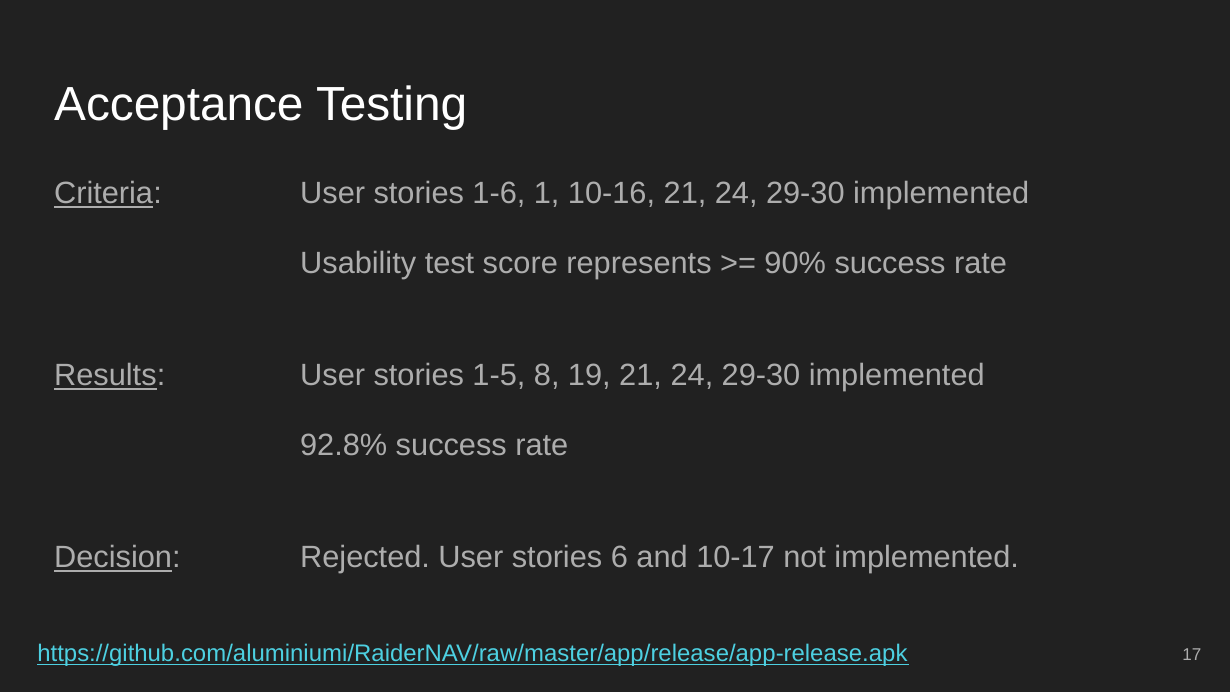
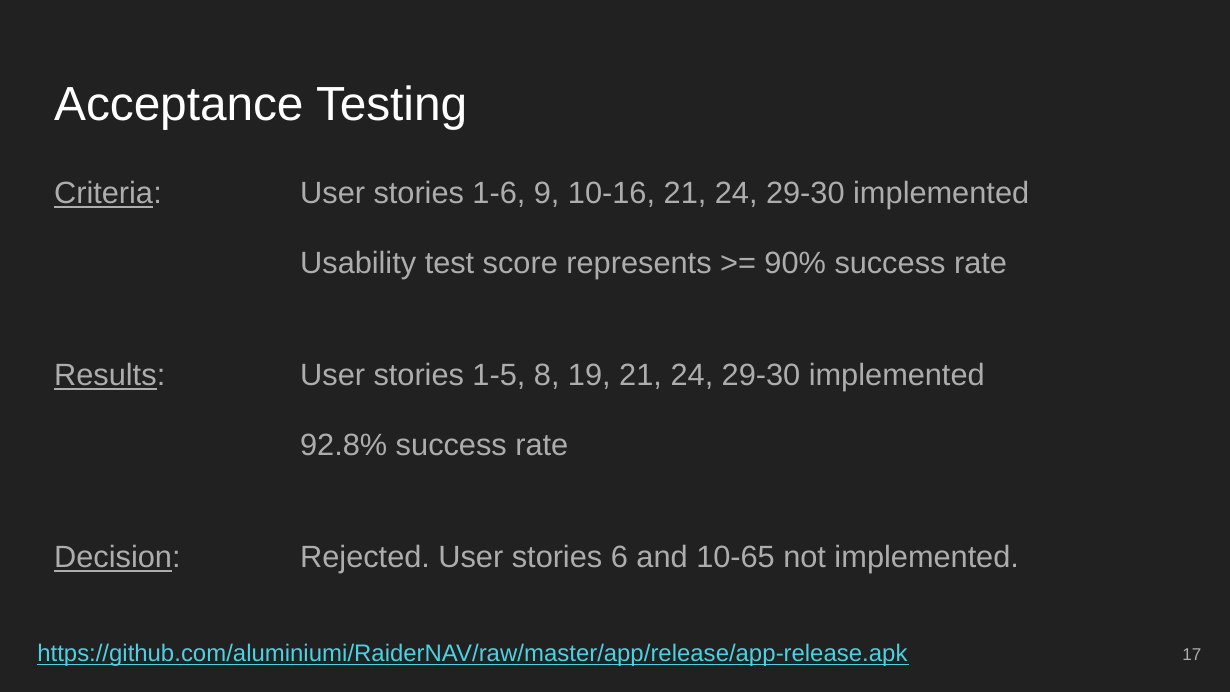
1: 1 -> 9
10-17: 10-17 -> 10-65
